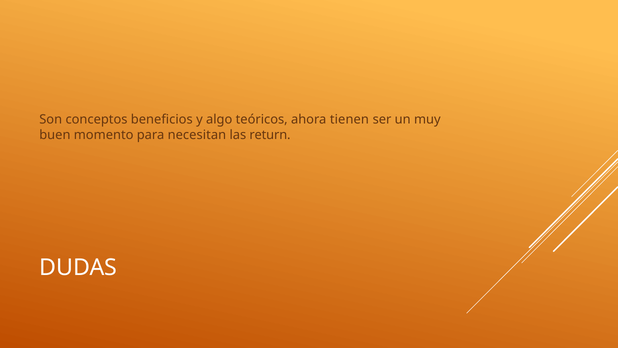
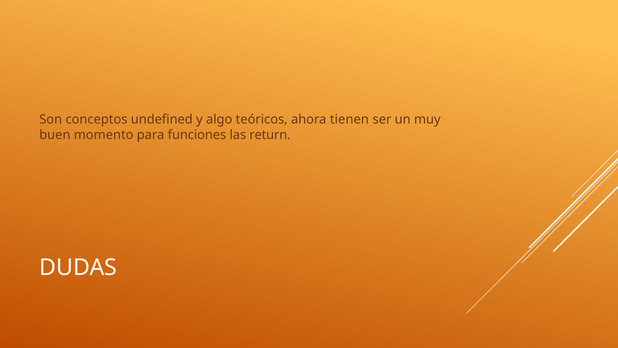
beneficios: beneficios -> undefined
necesitan: necesitan -> funciones
